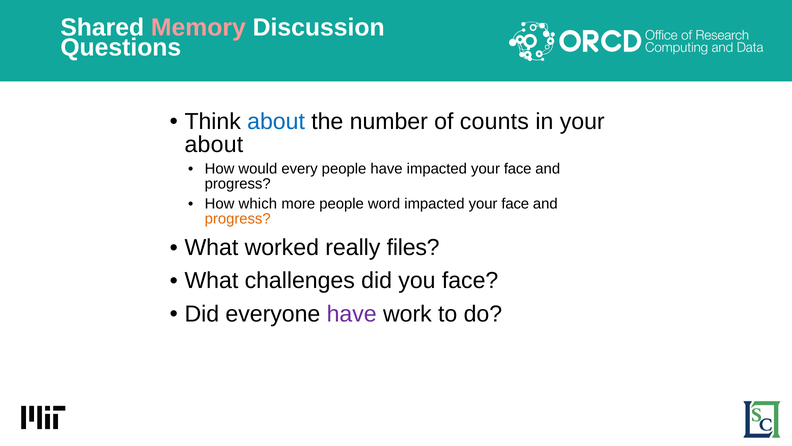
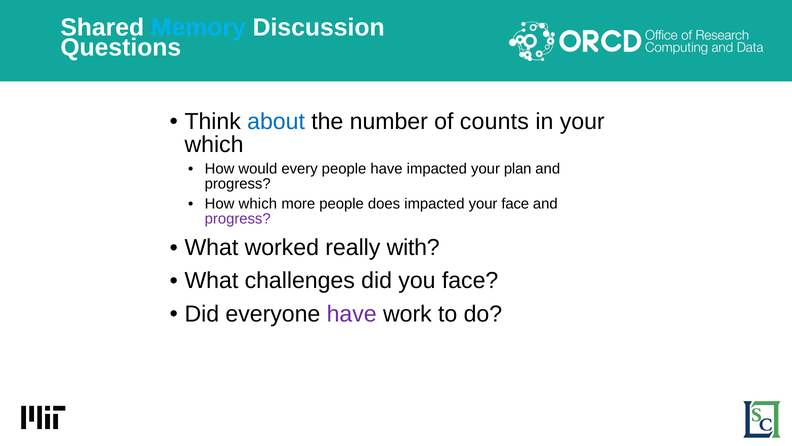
Memory colour: pink -> light blue
about at (214, 145): about -> which
have impacted your face: face -> plan
word: word -> does
progress at (238, 219) colour: orange -> purple
files: files -> with
